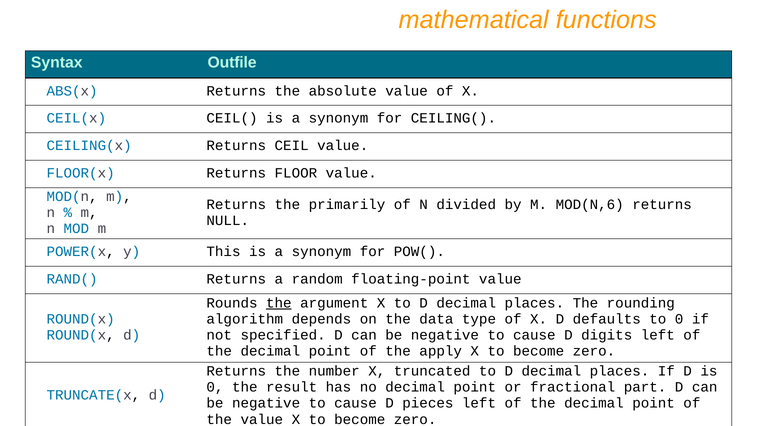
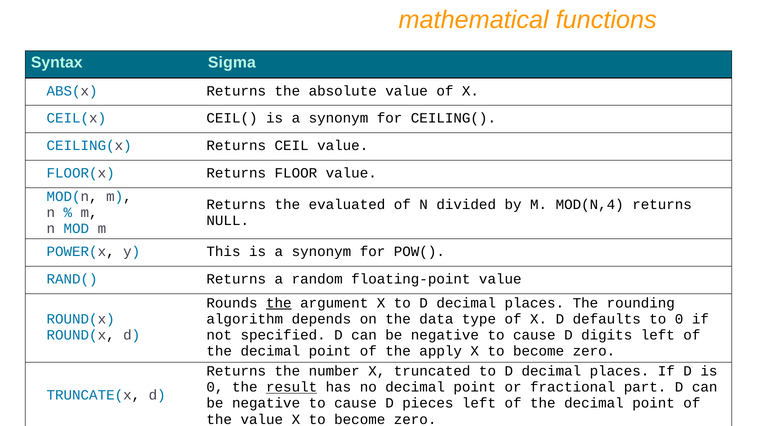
Outfile: Outfile -> Sigma
primarily: primarily -> evaluated
MOD(N,6: MOD(N,6 -> MOD(N,4
result underline: none -> present
